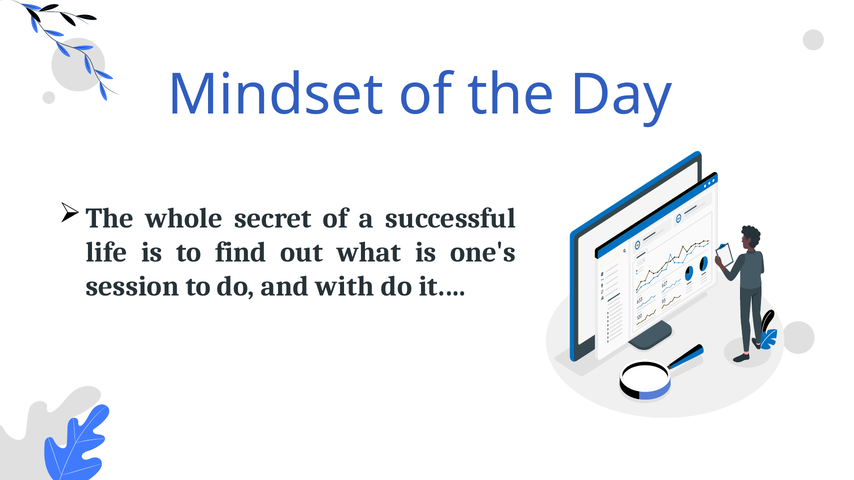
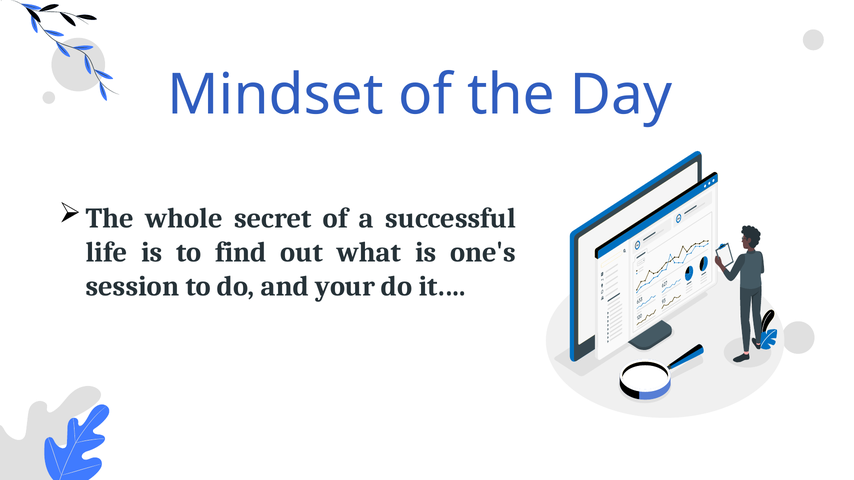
with: with -> your
